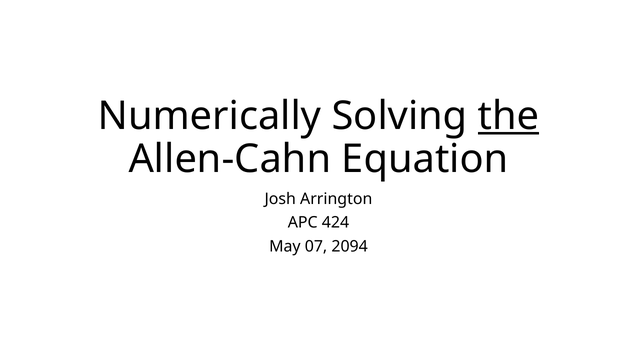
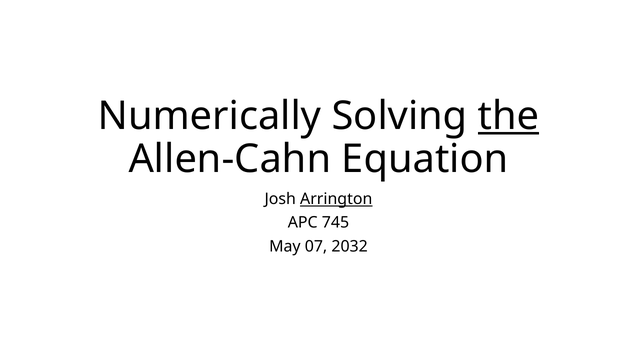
Arrington underline: none -> present
424: 424 -> 745
2094: 2094 -> 2032
